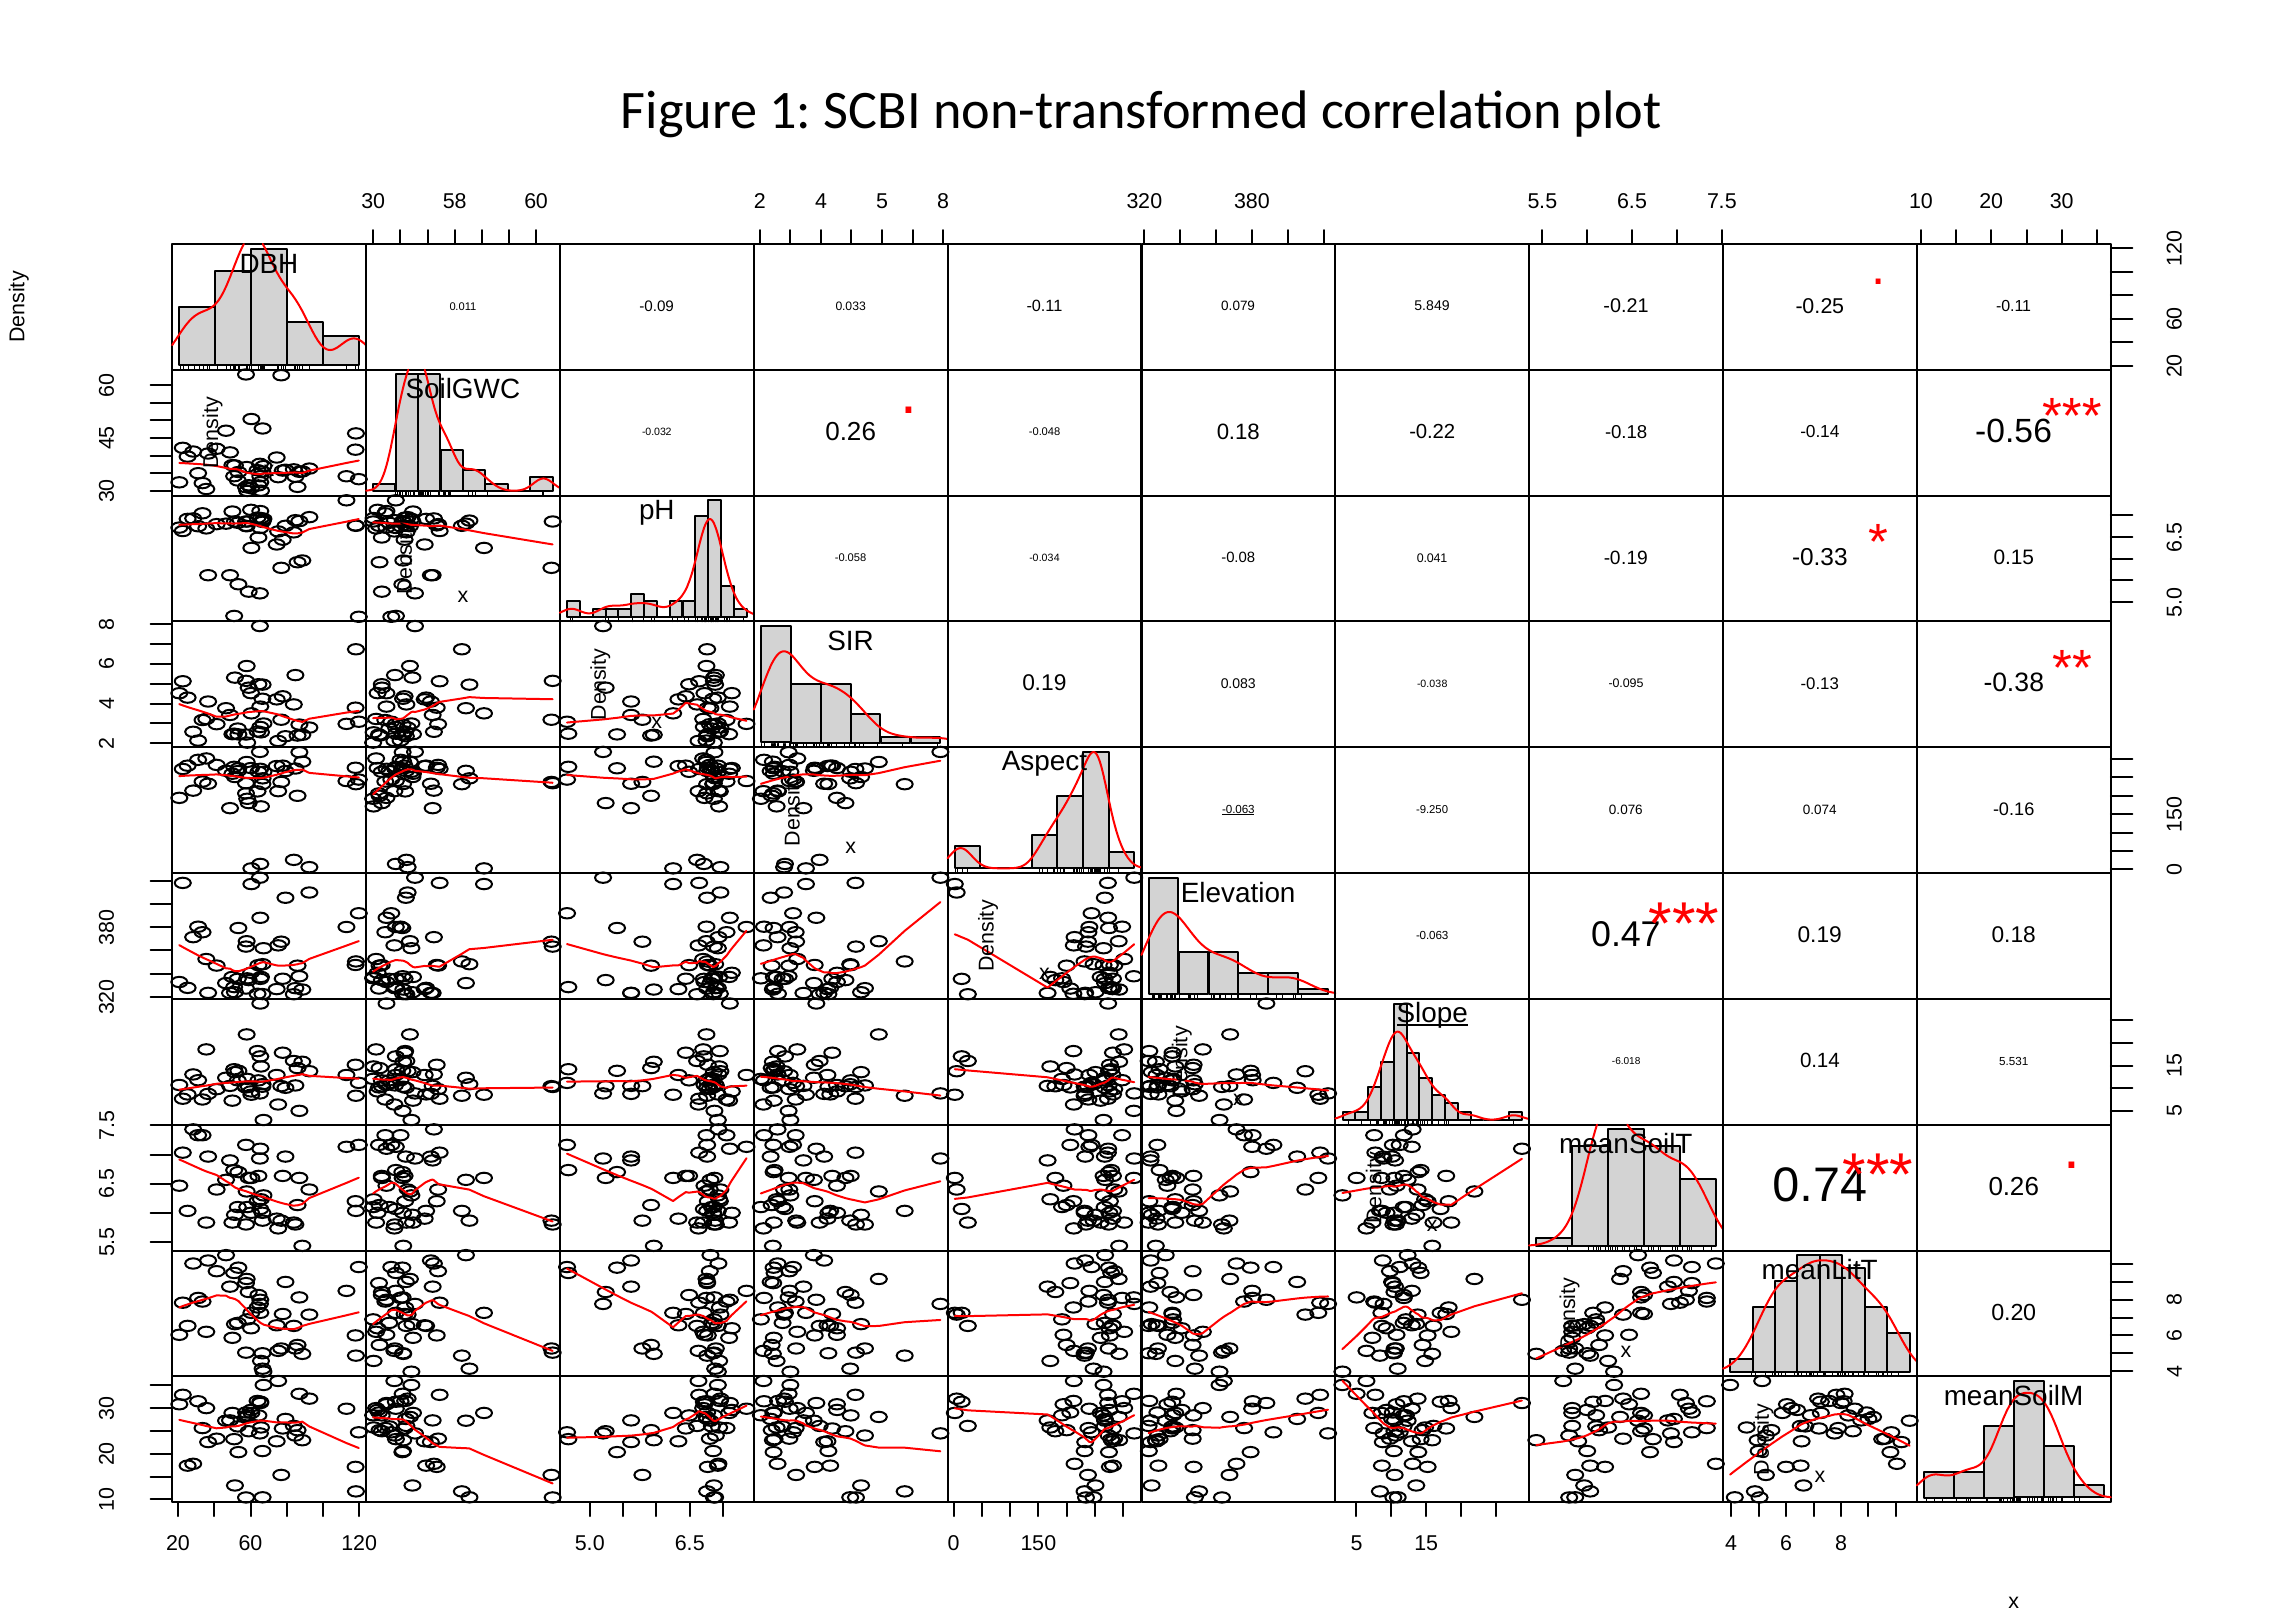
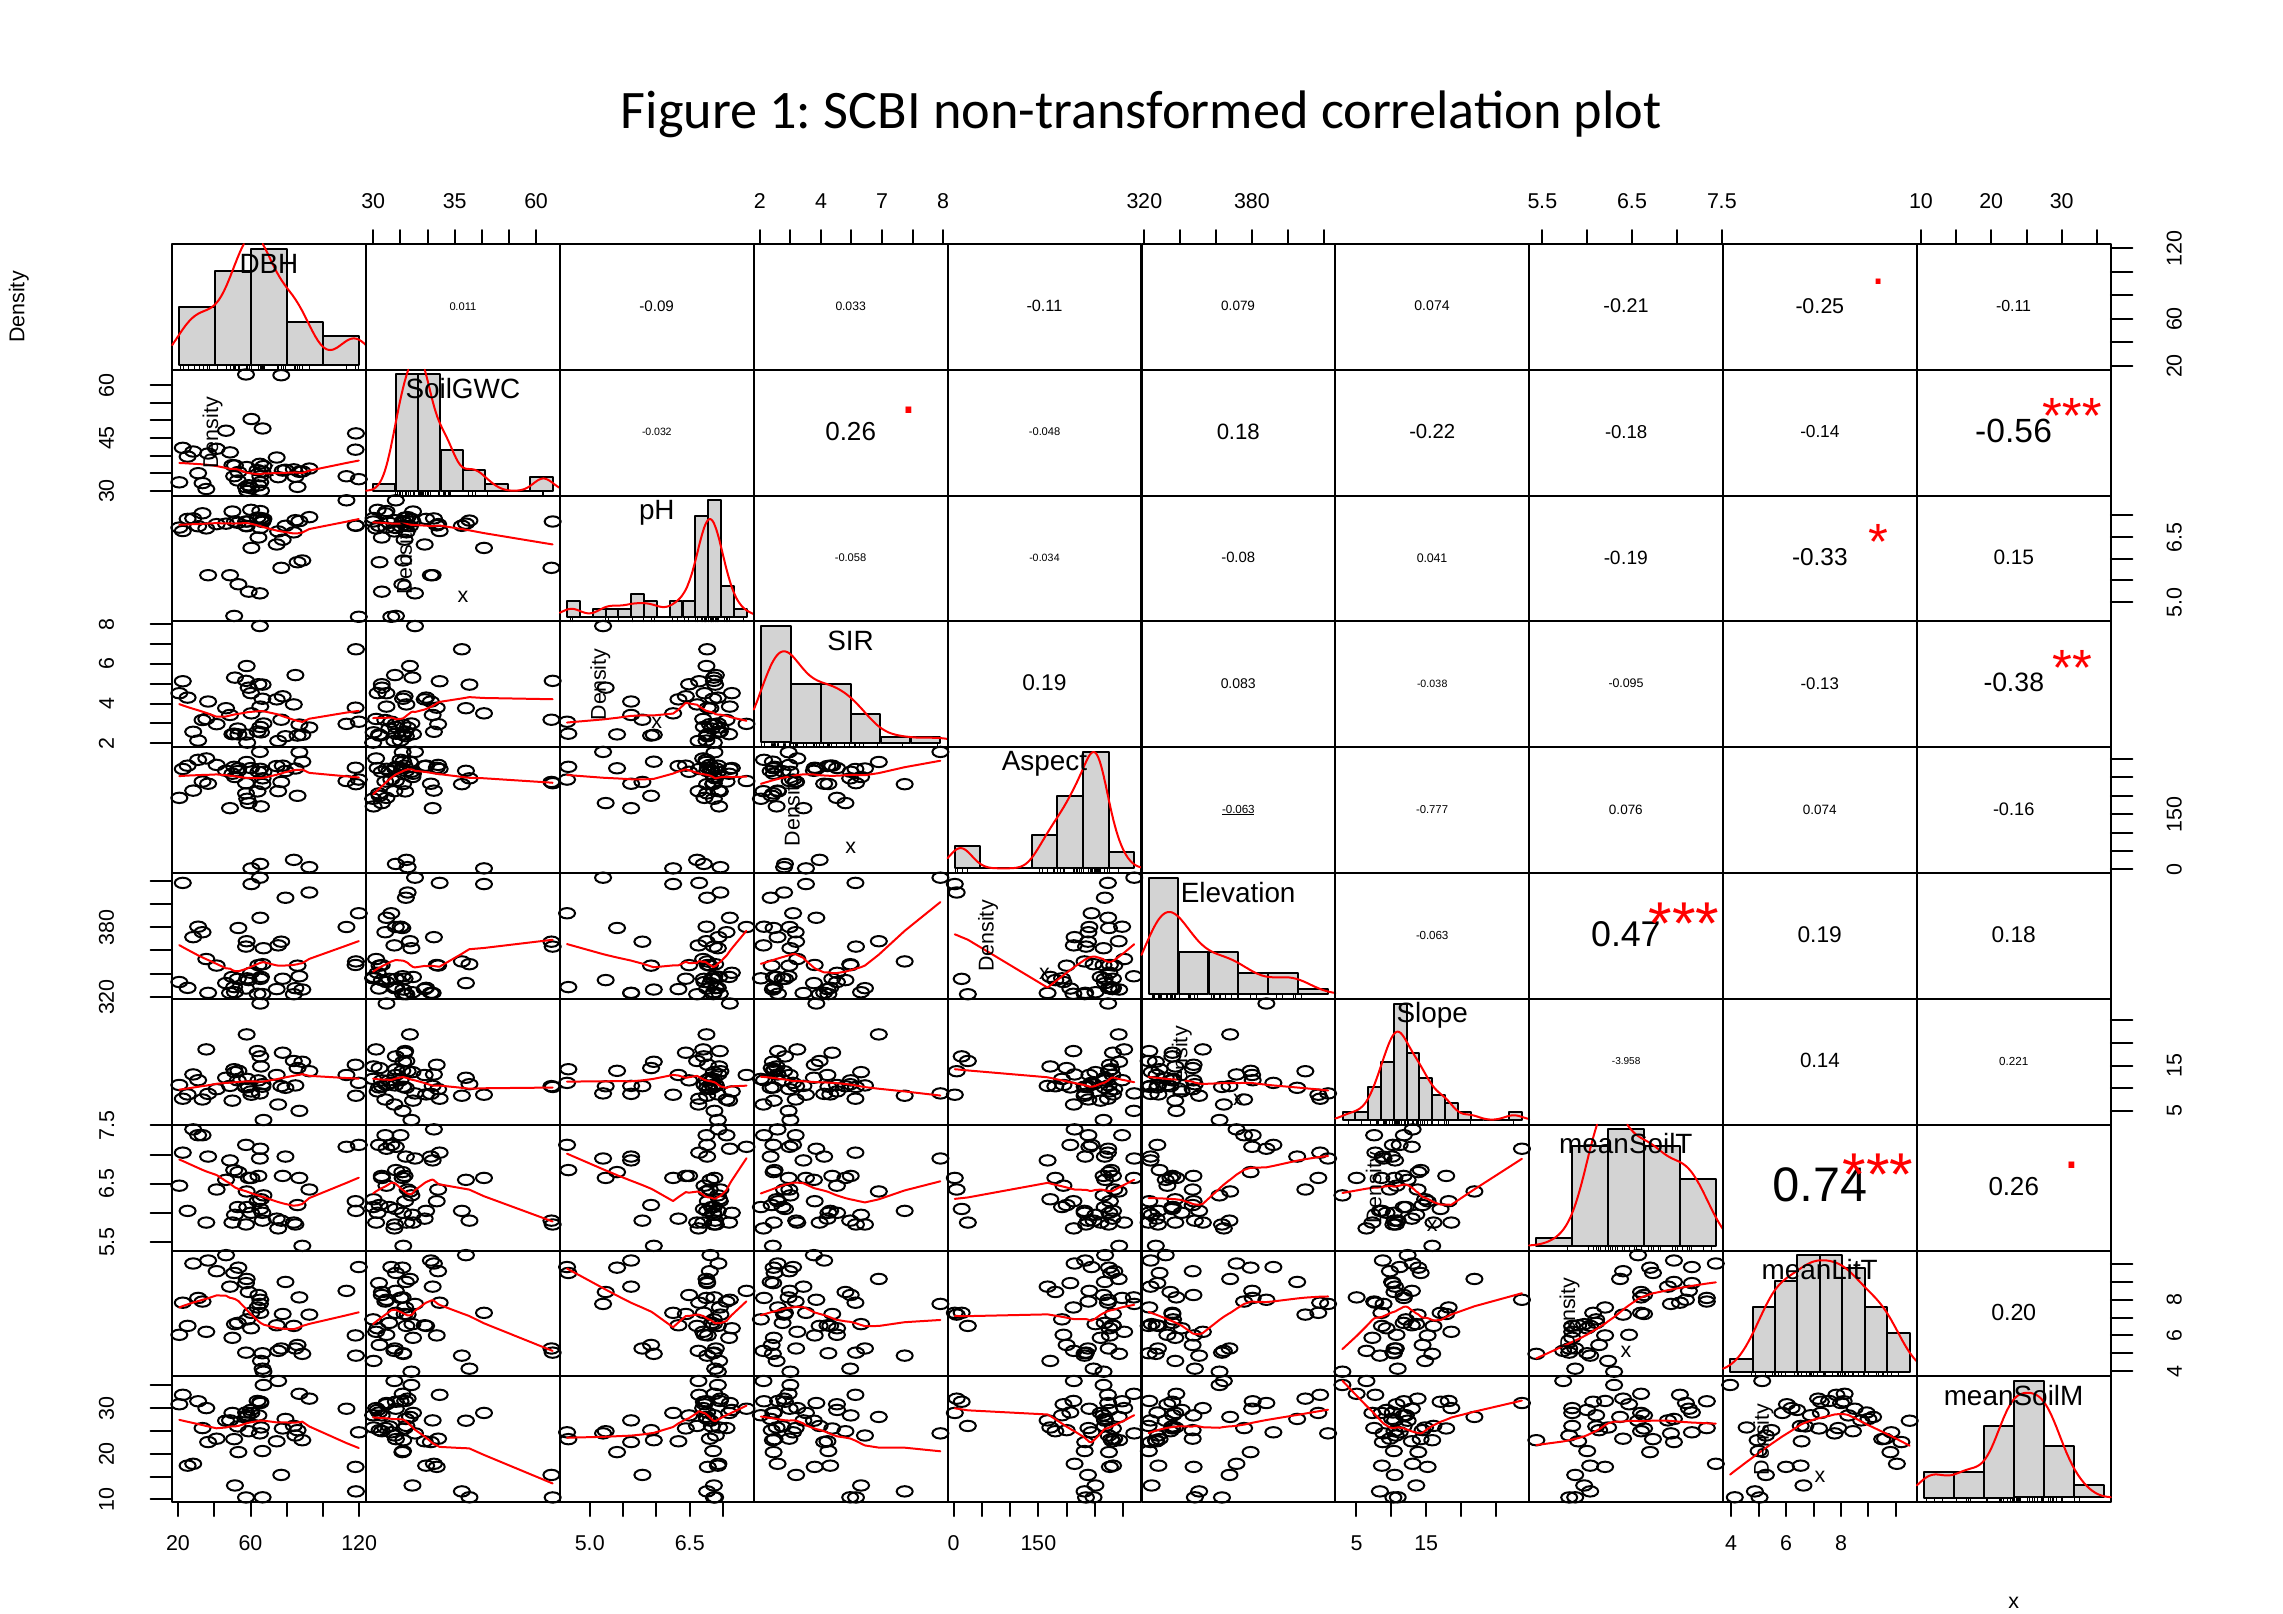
58: 58 -> 35
2 4 5: 5 -> 7
5.849 at (1432, 306): 5.849 -> 0.074
-9.250: -9.250 -> -0.777
Slope underline: present -> none
5.531: 5.531 -> 0.221
-6.018: -6.018 -> -3.958
